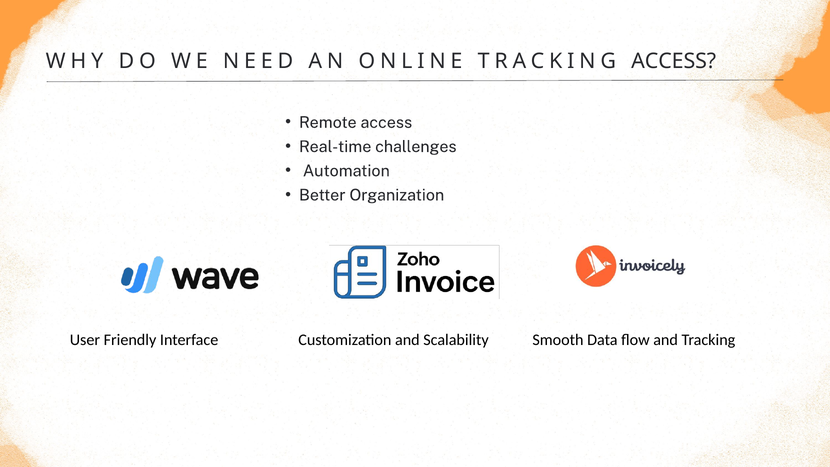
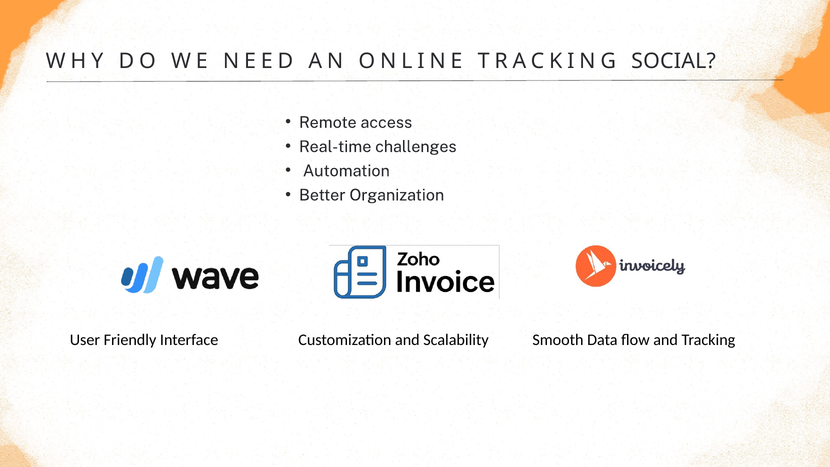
TRACKING ACCESS: ACCESS -> SOCIAL
